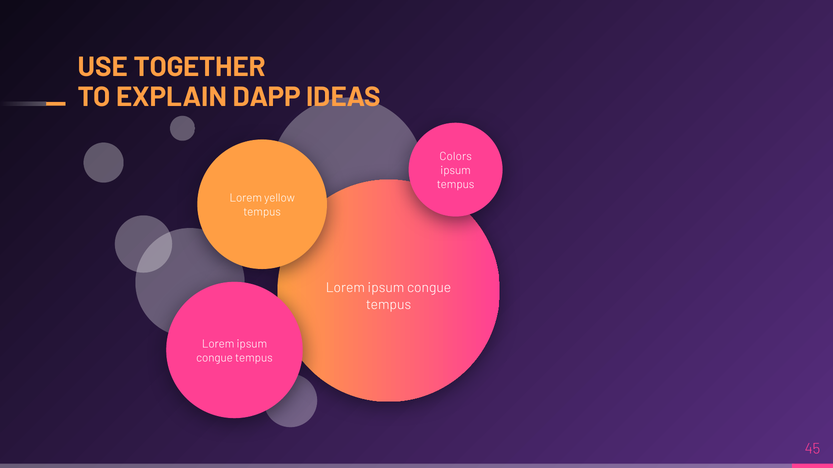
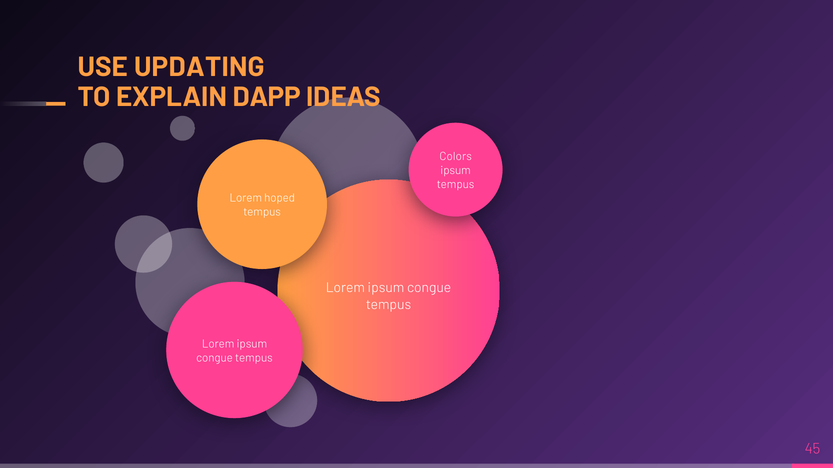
TOGETHER: TOGETHER -> UPDATING
yellow: yellow -> hoped
